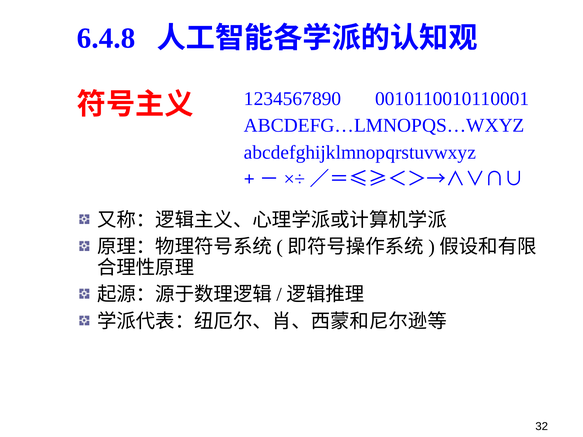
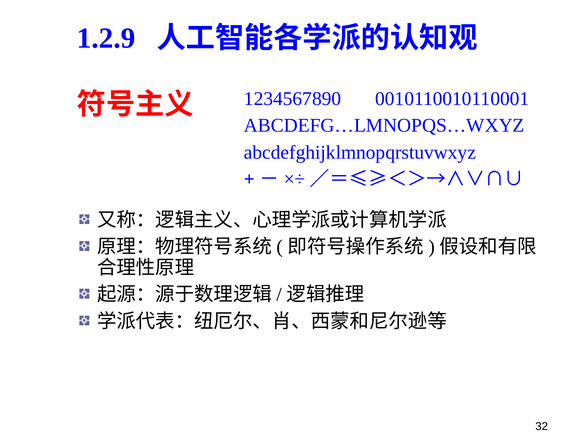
6.4.8: 6.4.8 -> 1.2.9
